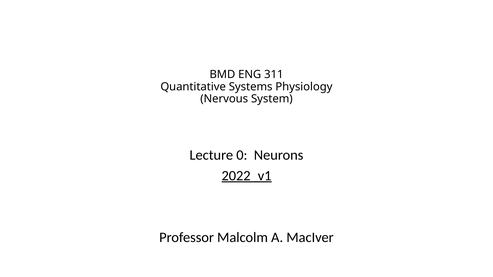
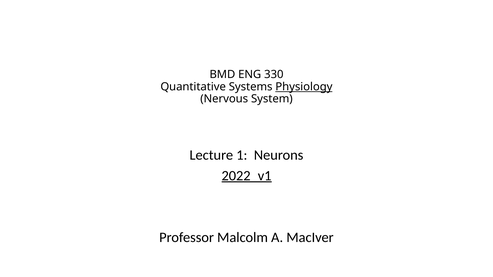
311: 311 -> 330
Physiology underline: none -> present
0: 0 -> 1
